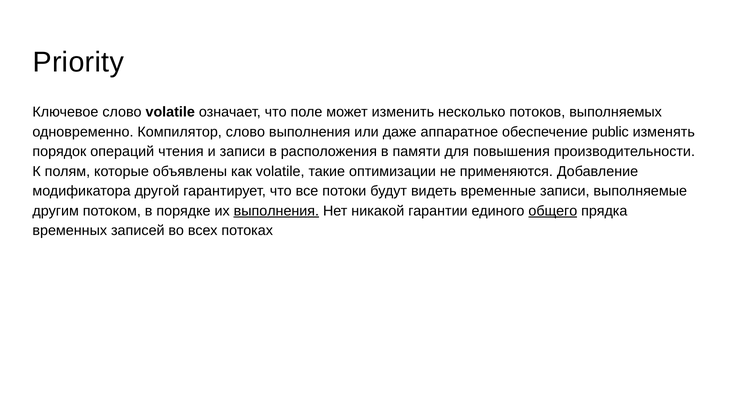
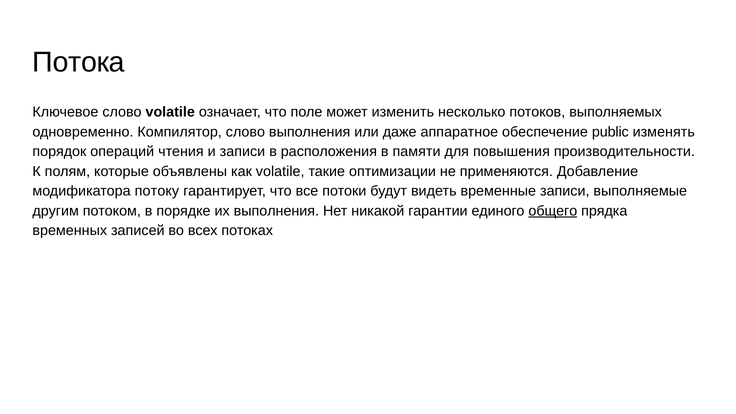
Priority: Priority -> Потока
другой: другой -> потоку
выполнения at (276, 211) underline: present -> none
